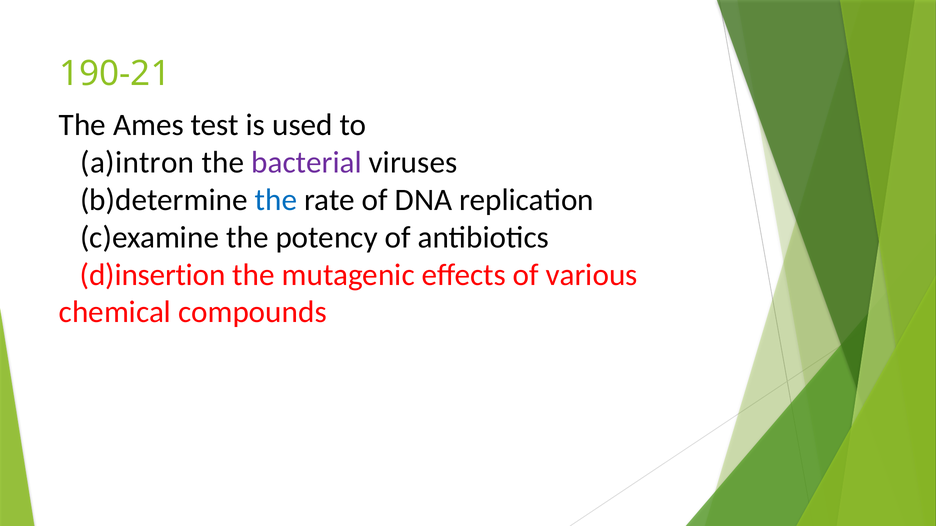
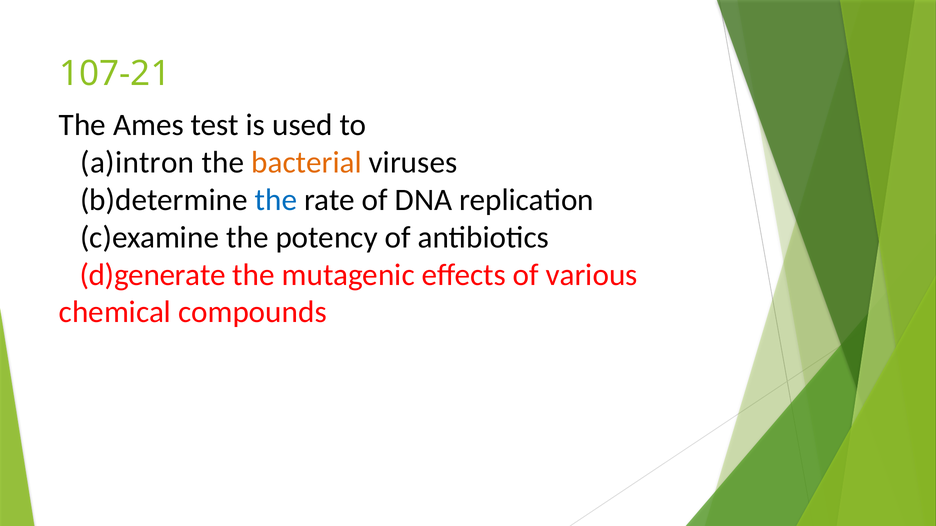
190-21: 190-21 -> 107-21
bacterial colour: purple -> orange
d)insertion: d)insertion -> d)generate
